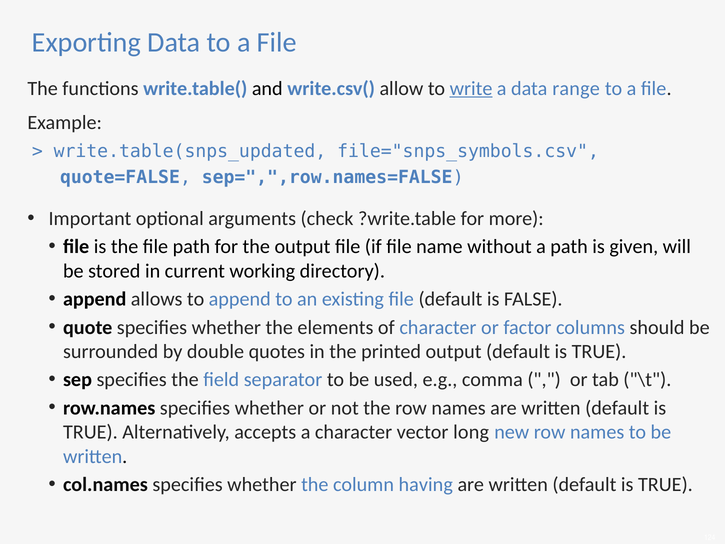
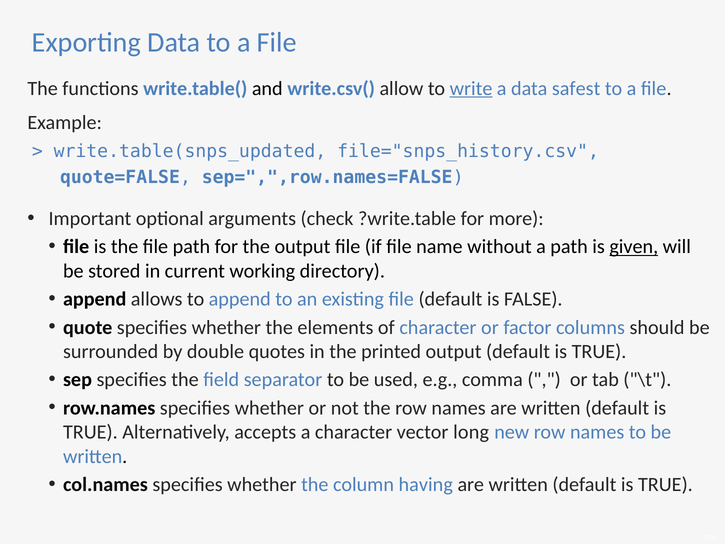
range: range -> safest
file="snps_symbols.csv: file="snps_symbols.csv -> file="snps_history.csv
given underline: none -> present
